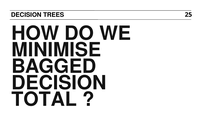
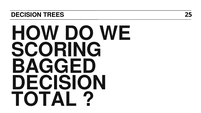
MINIMISE: MINIMISE -> SCORING
